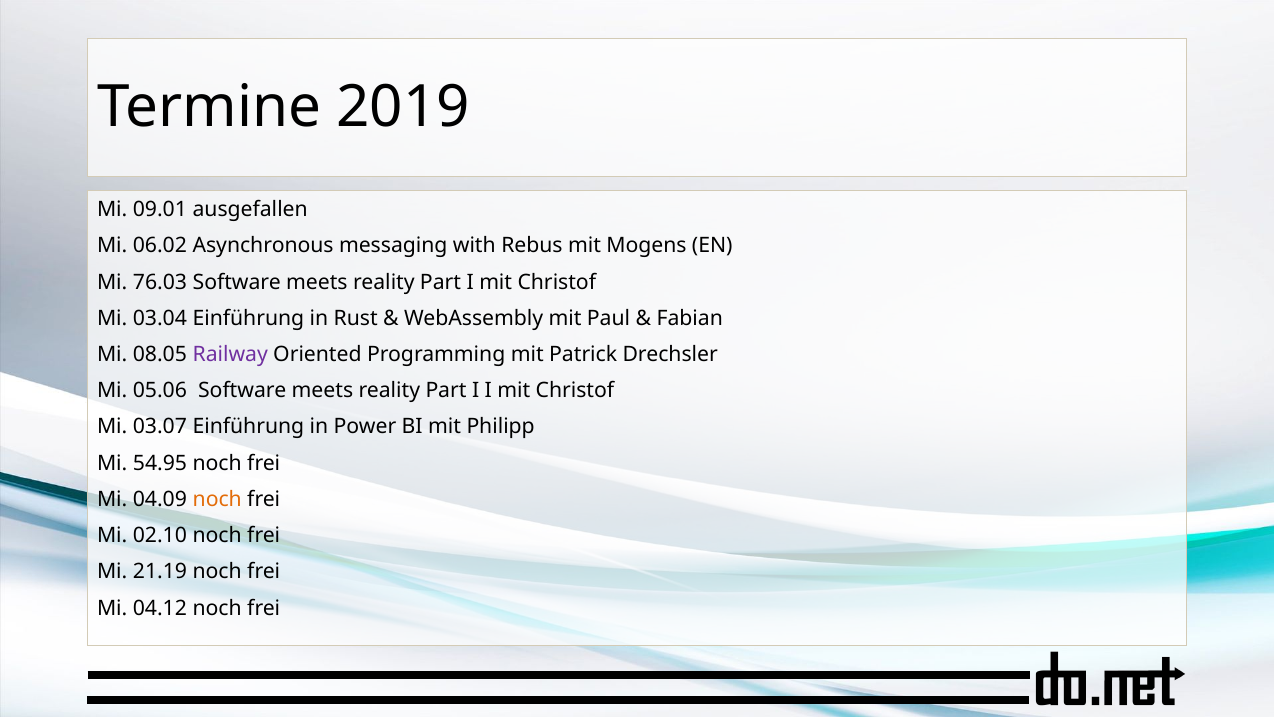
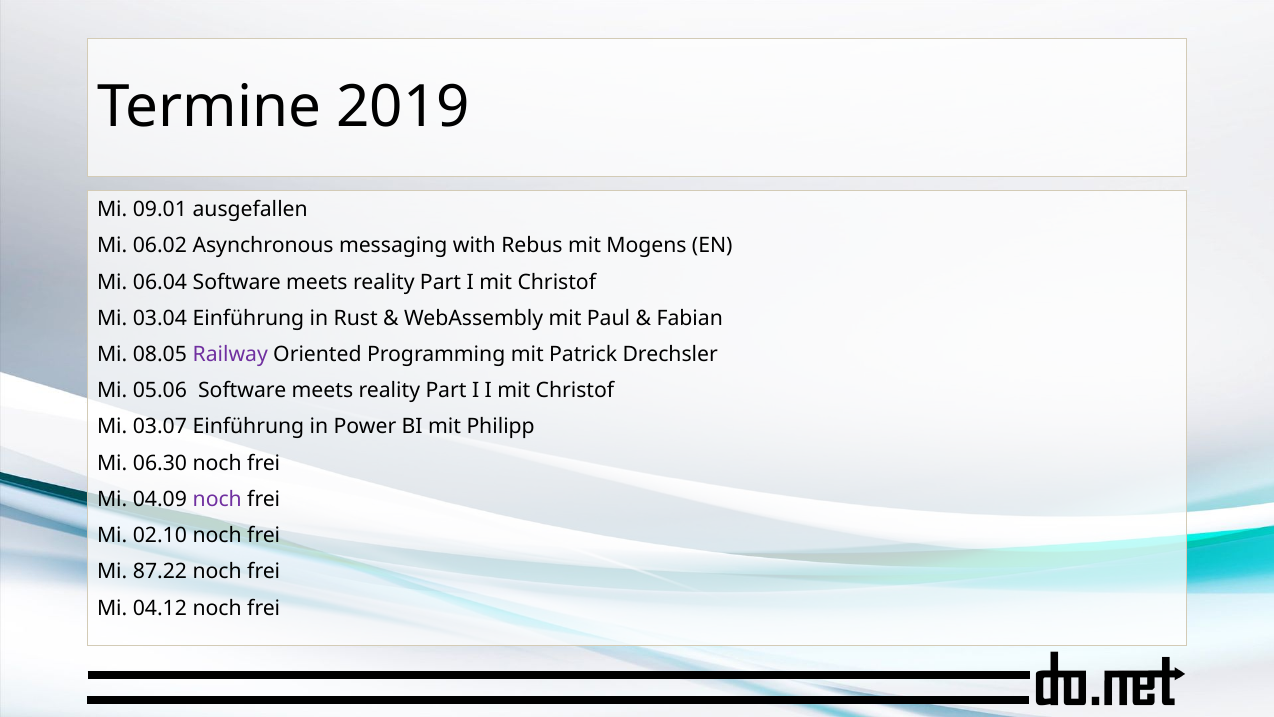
76.03: 76.03 -> 06.04
54.95: 54.95 -> 06.30
noch at (217, 499) colour: orange -> purple
21.19: 21.19 -> 87.22
